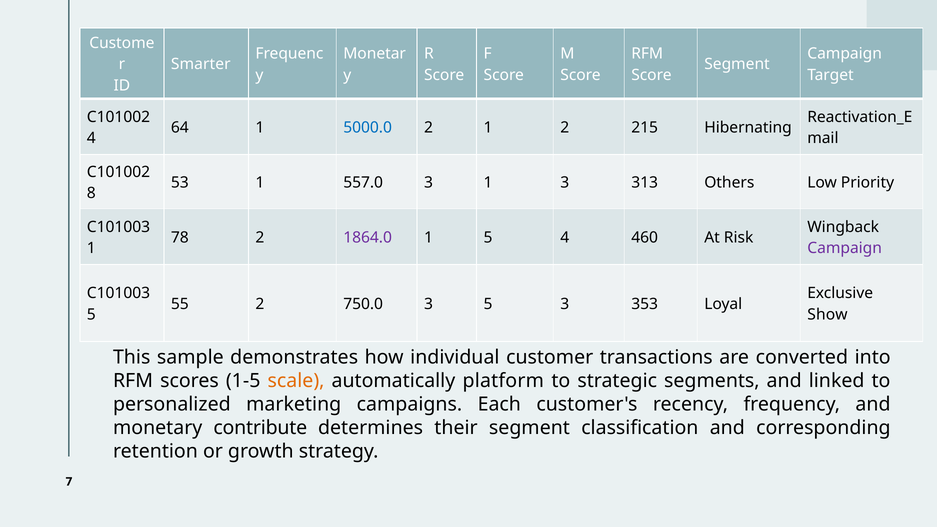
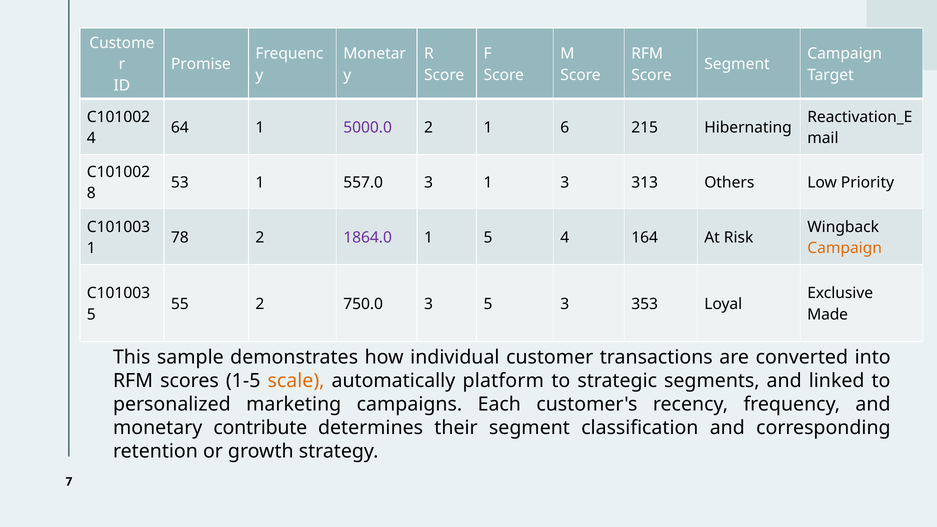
Smarter: Smarter -> Promise
5000.0 colour: blue -> purple
1 2: 2 -> 6
460: 460 -> 164
Campaign at (845, 248) colour: purple -> orange
Show: Show -> Made
